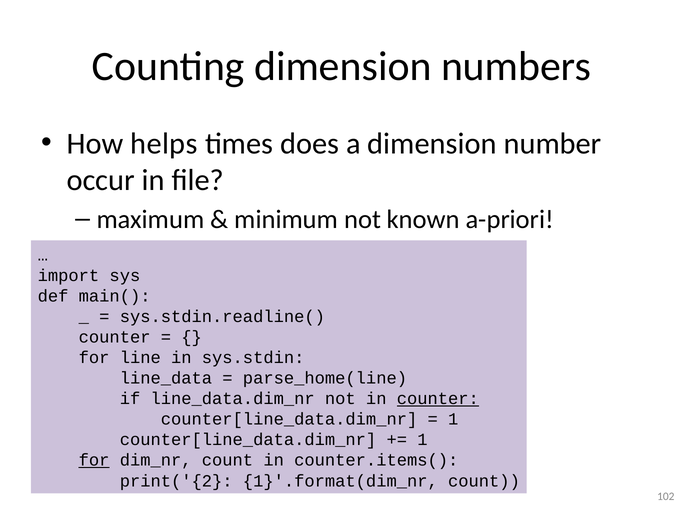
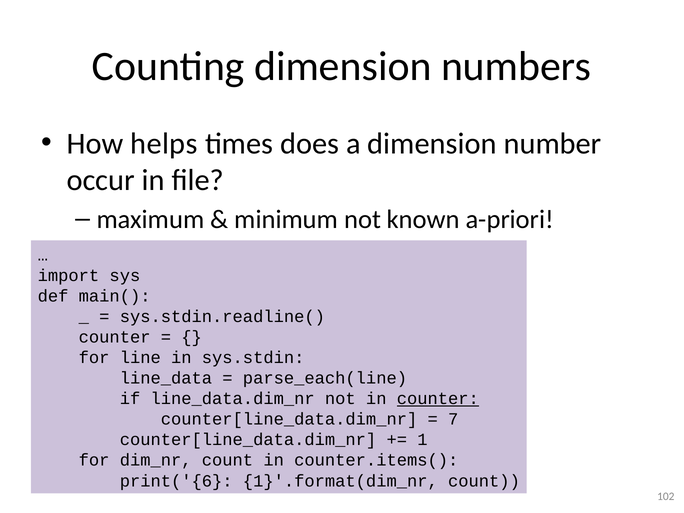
parse_home(line: parse_home(line -> parse_each(line
1 at (453, 419): 1 -> 7
for at (94, 460) underline: present -> none
print('{2: print('{2 -> print('{6
